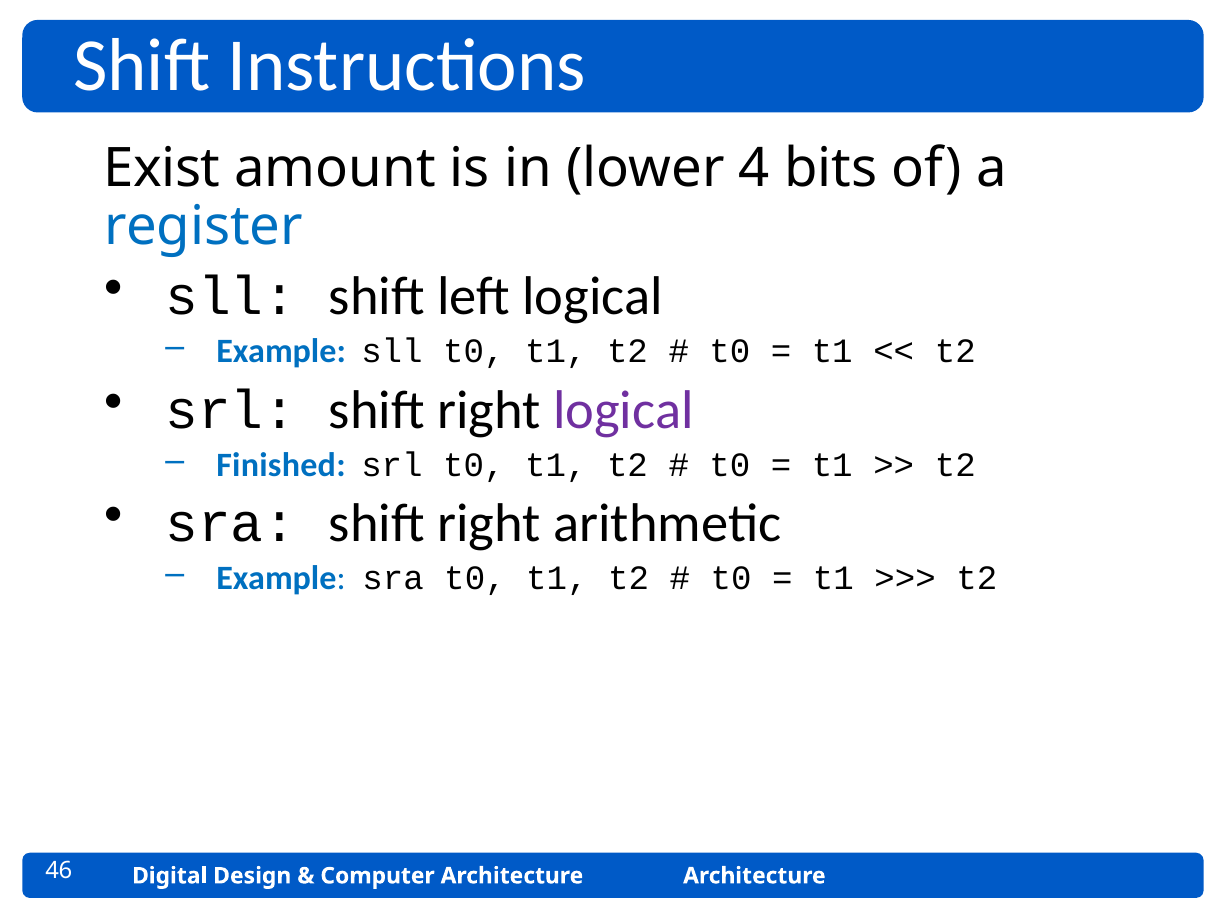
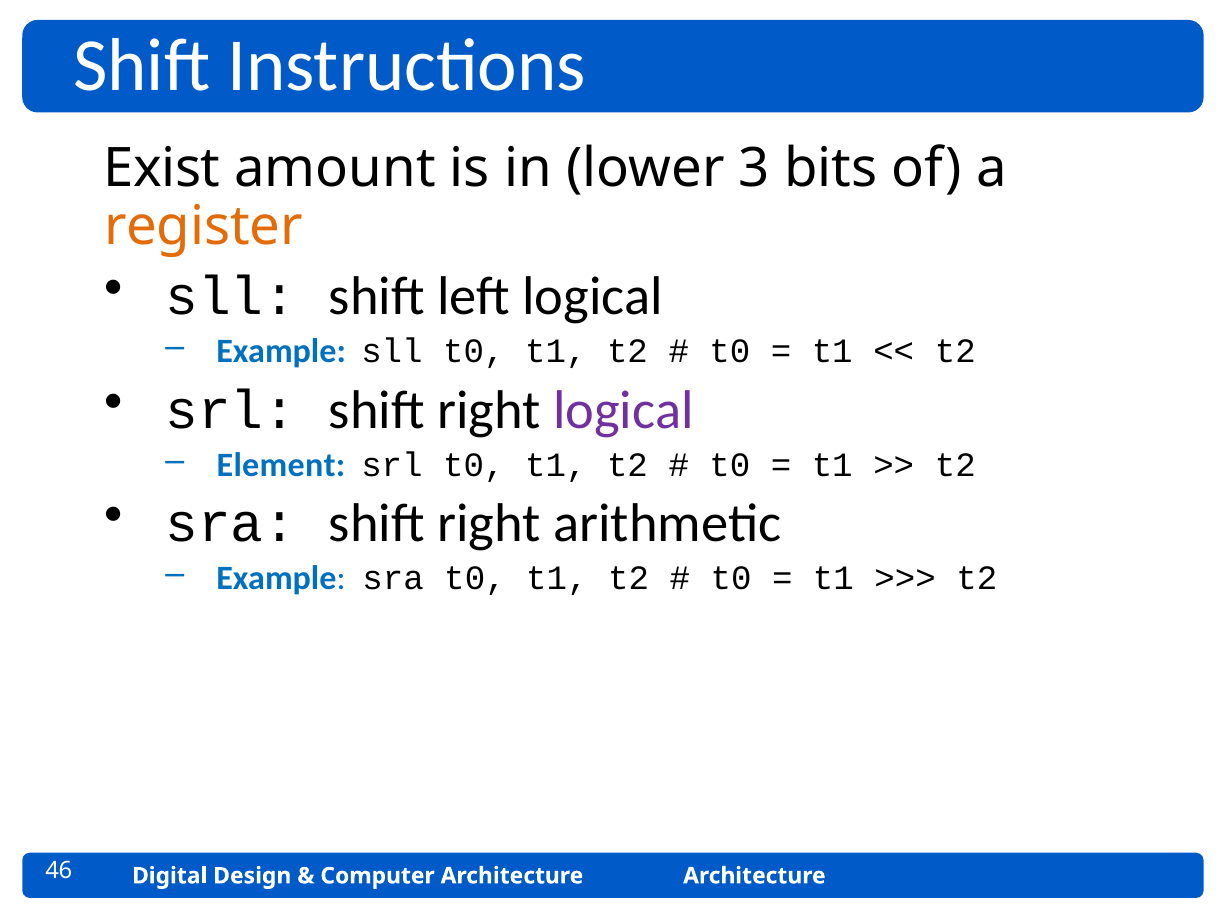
4: 4 -> 3
register colour: blue -> orange
Finished: Finished -> Element
